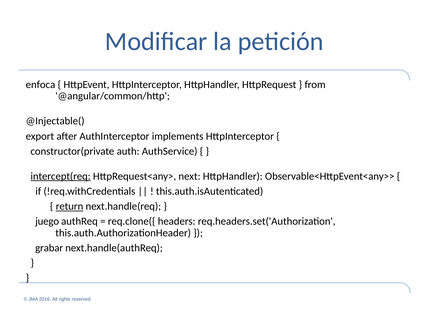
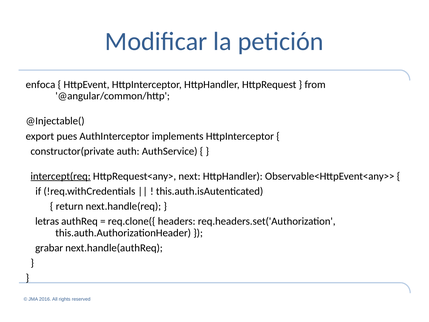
after: after -> pues
return underline: present -> none
juego: juego -> letras
